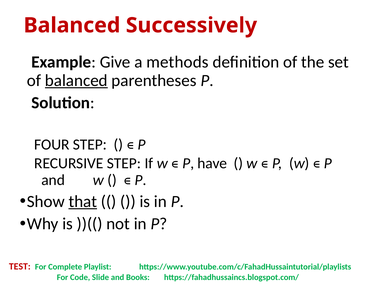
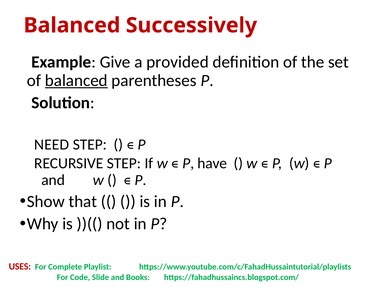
methods: methods -> provided
FOUR: FOUR -> NEED
that underline: present -> none
TEST: TEST -> USES
